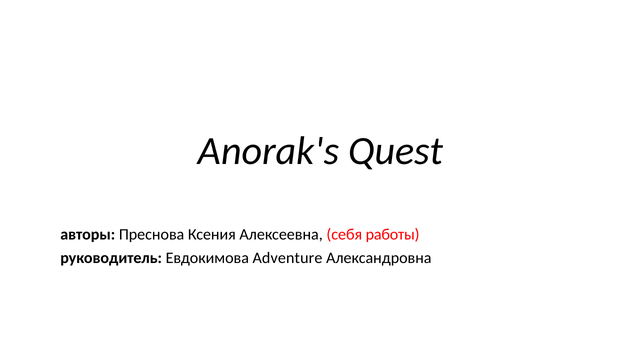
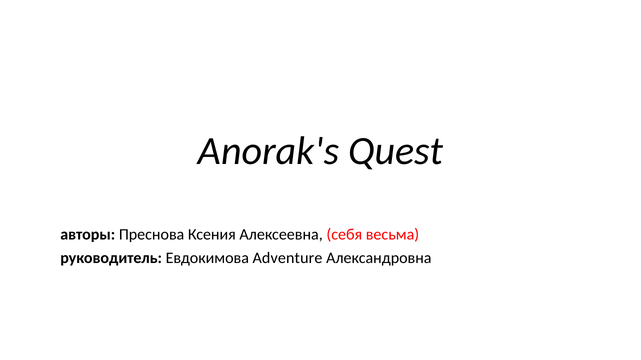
работы: работы -> весьма
